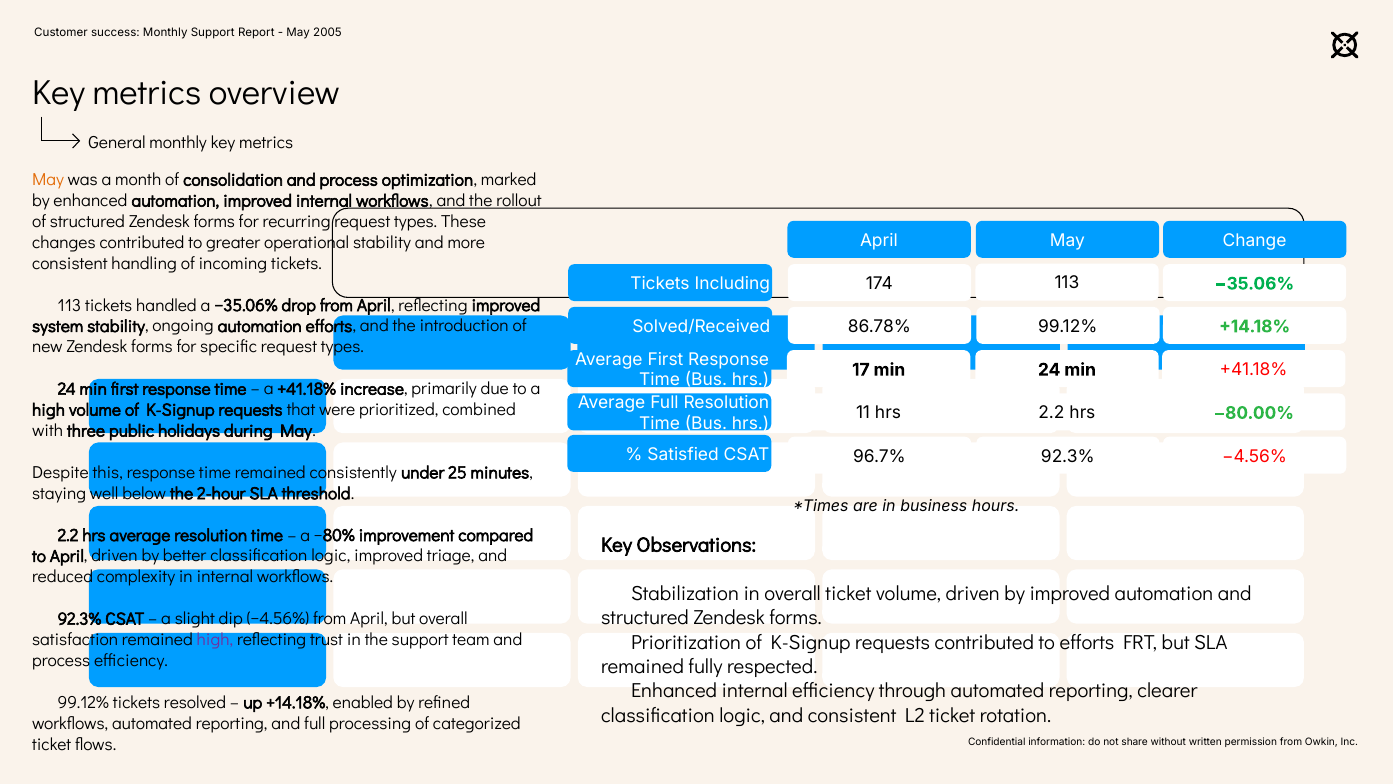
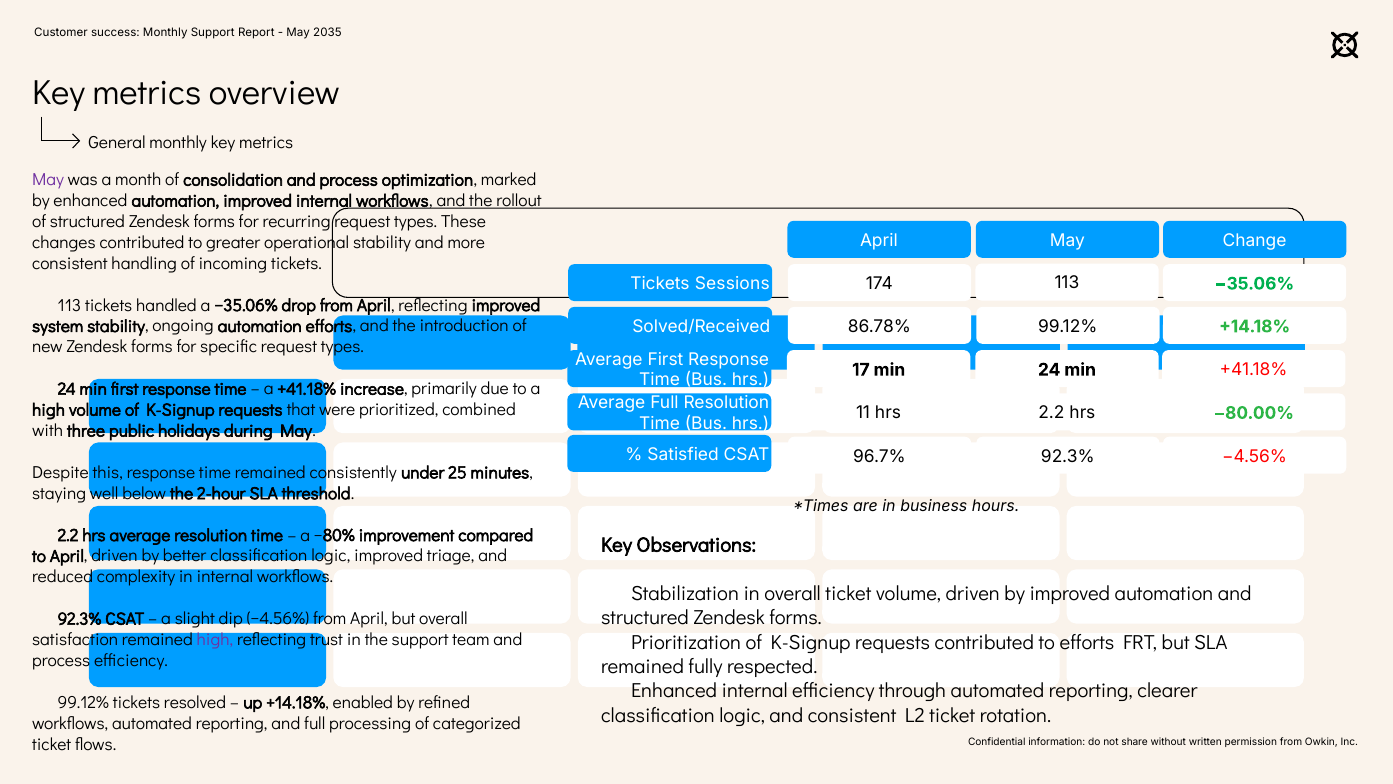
2005: 2005 -> 2035
May at (48, 180) colour: orange -> purple
Including: Including -> Sessions
